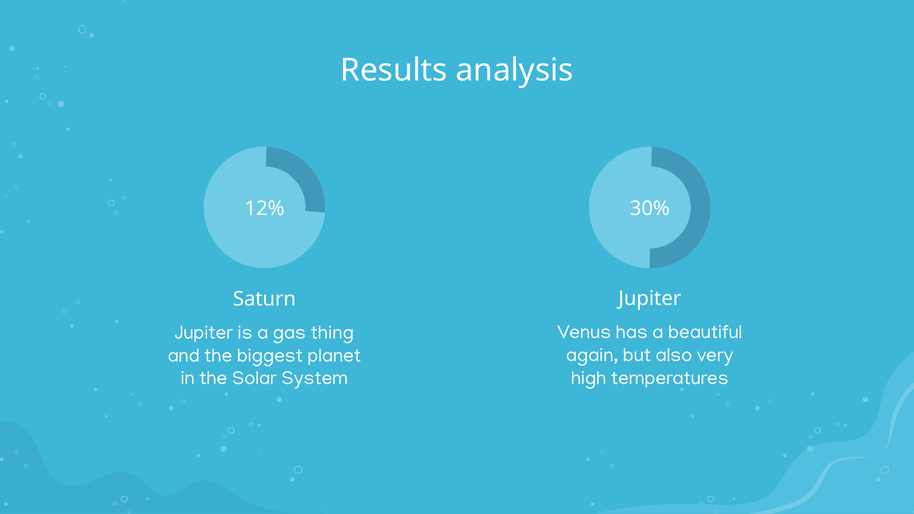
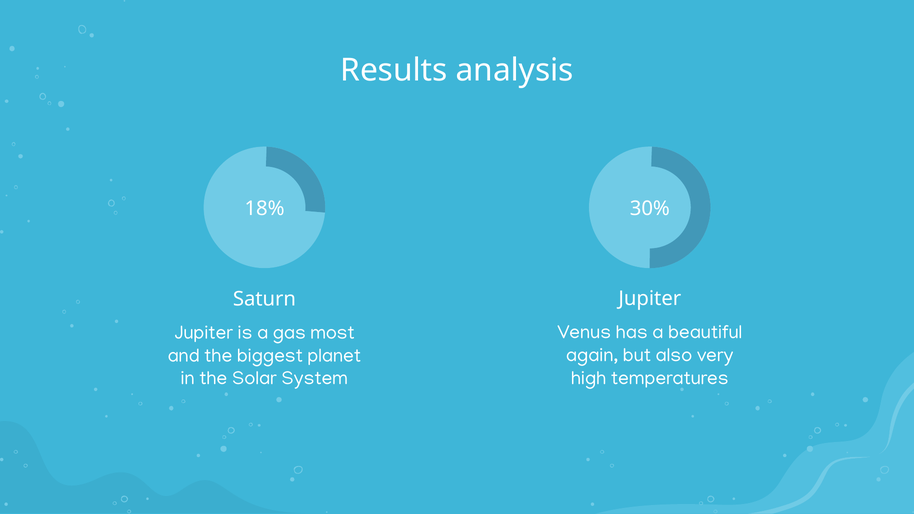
12%: 12% -> 18%
thing: thing -> most
